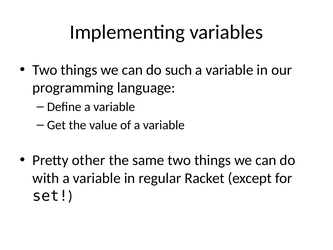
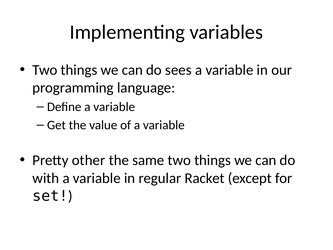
such: such -> sees
